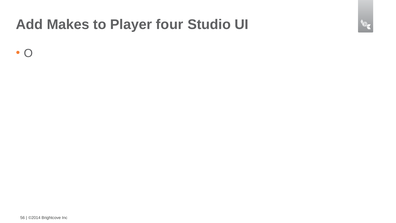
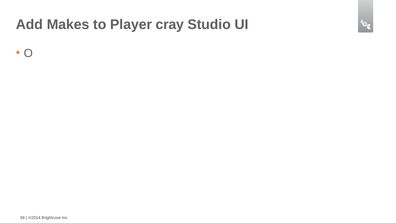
four: four -> cray
